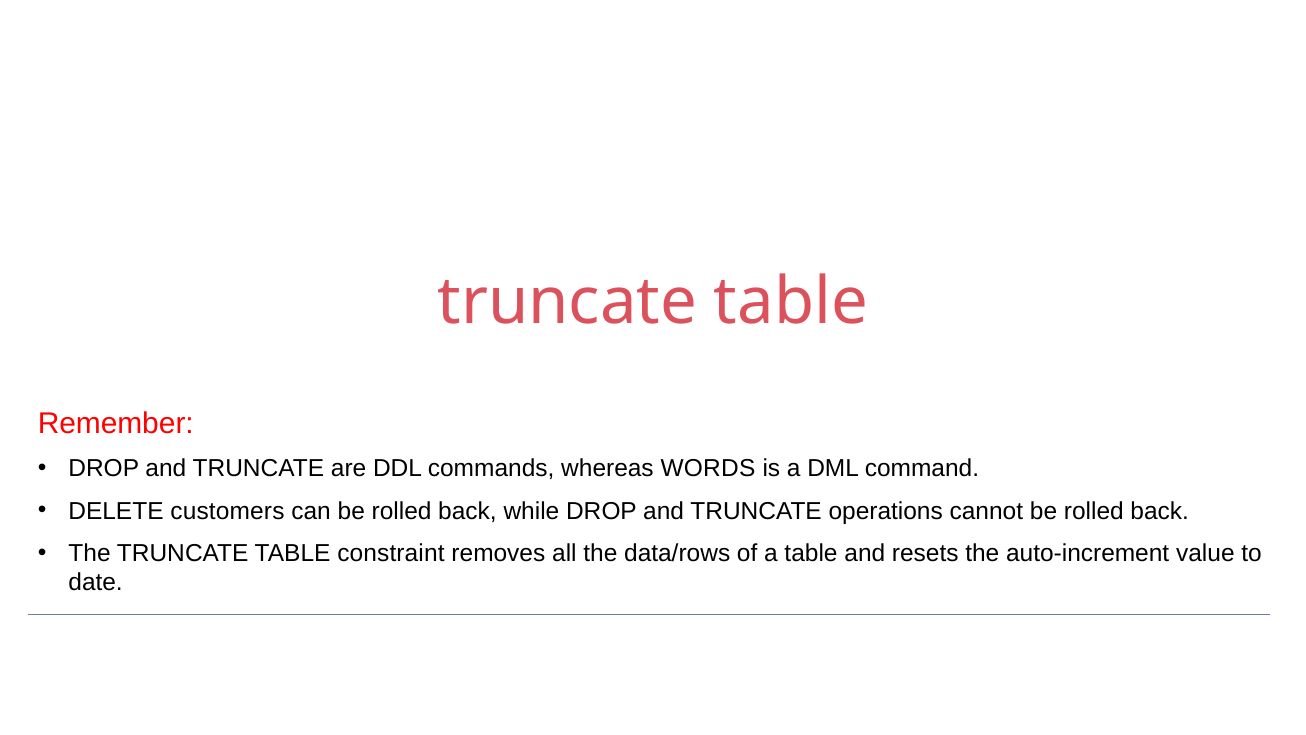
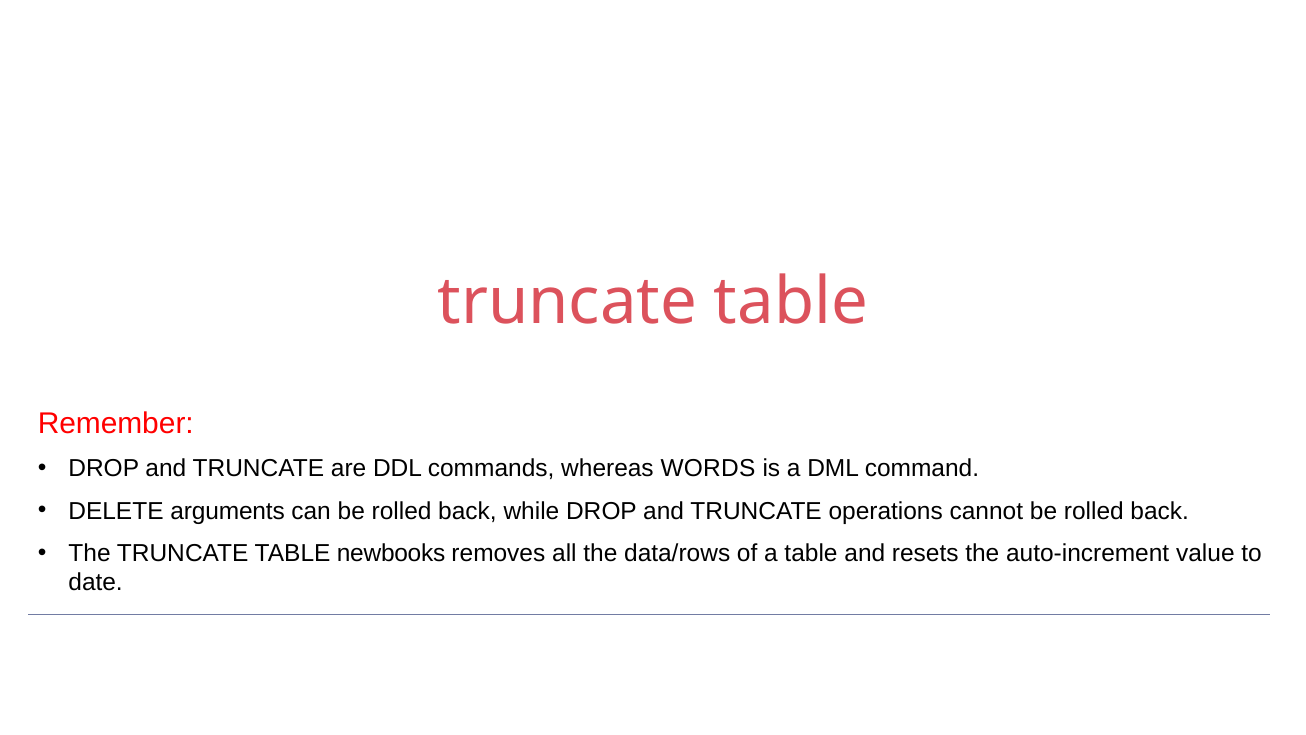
customers: customers -> arguments
constraint: constraint -> newbooks
